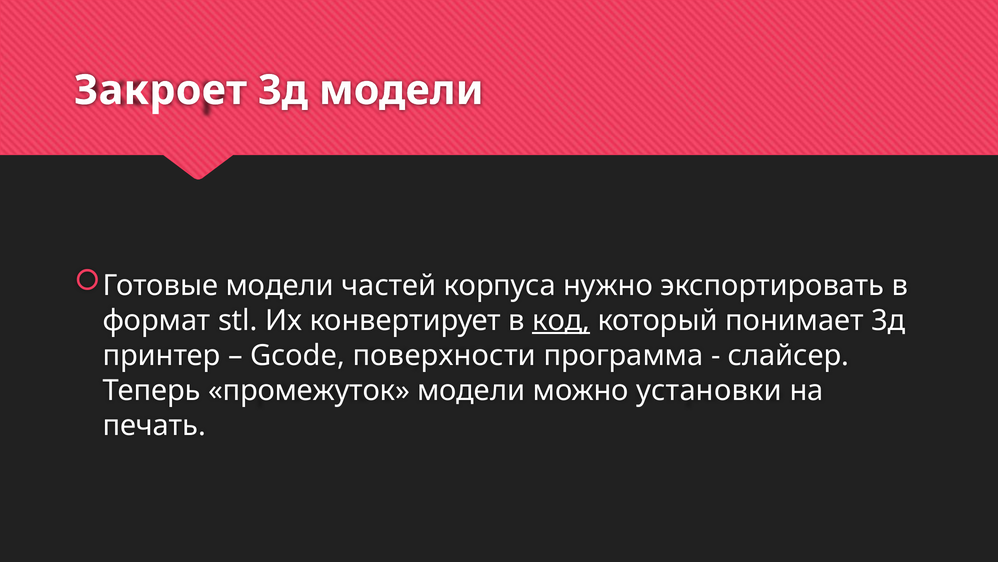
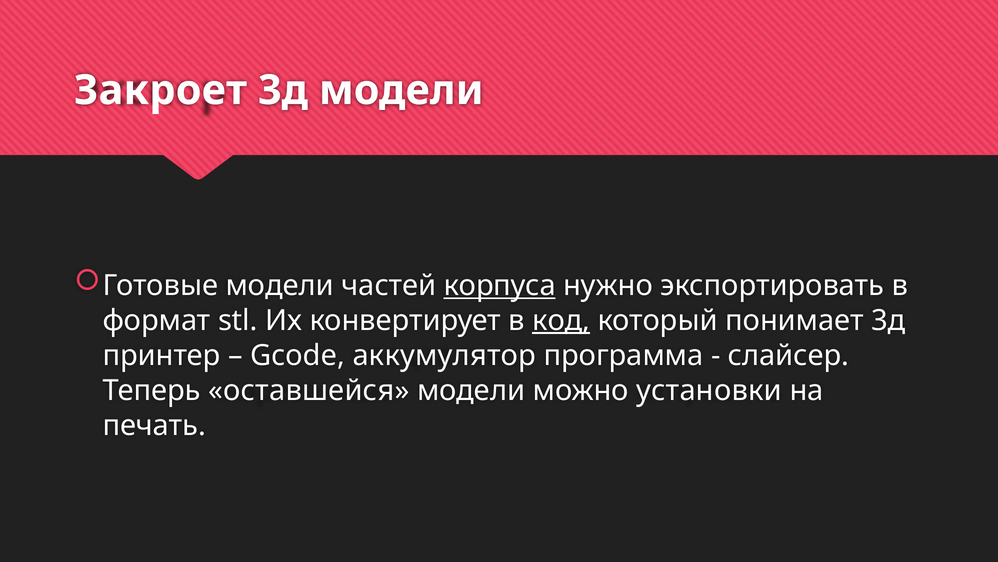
корпуса underline: none -> present
поверхности: поверхности -> аккумулятор
промежуток: промежуток -> оставшейся
